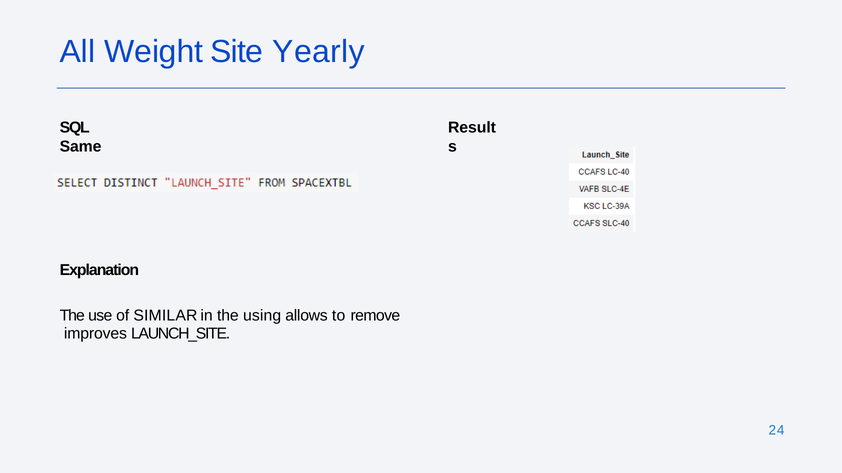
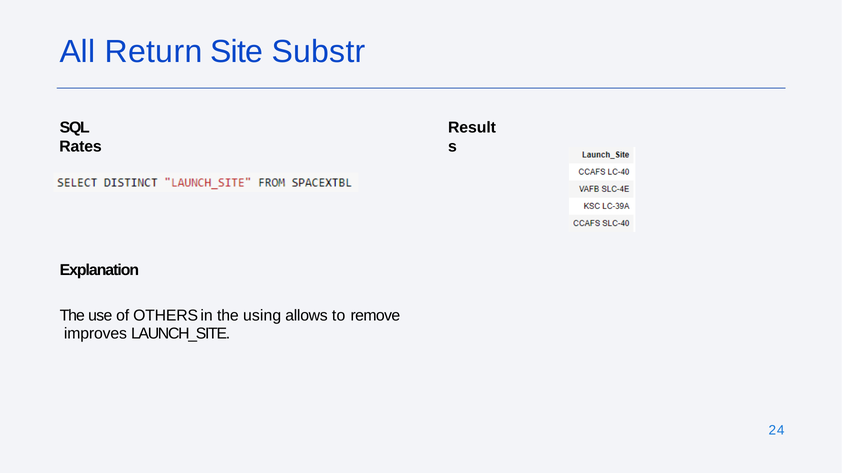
Weight: Weight -> Return
Yearly: Yearly -> Substr
Same: Same -> Rates
SIMILAR: SIMILAR -> OTHERS
